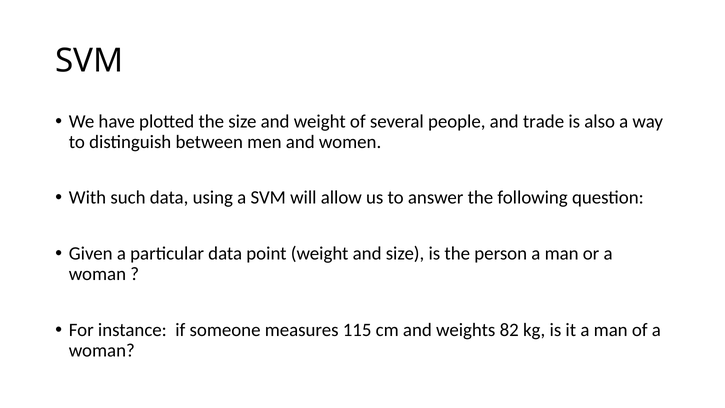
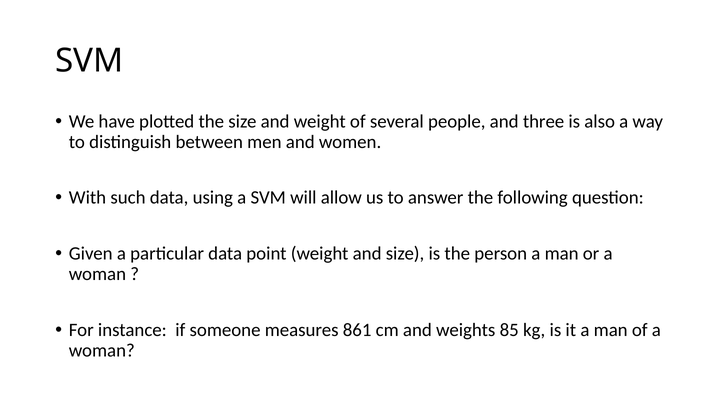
trade: trade -> three
115: 115 -> 861
82: 82 -> 85
